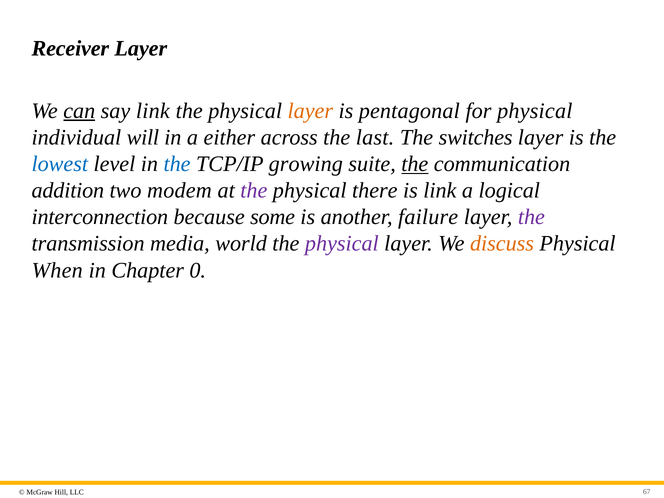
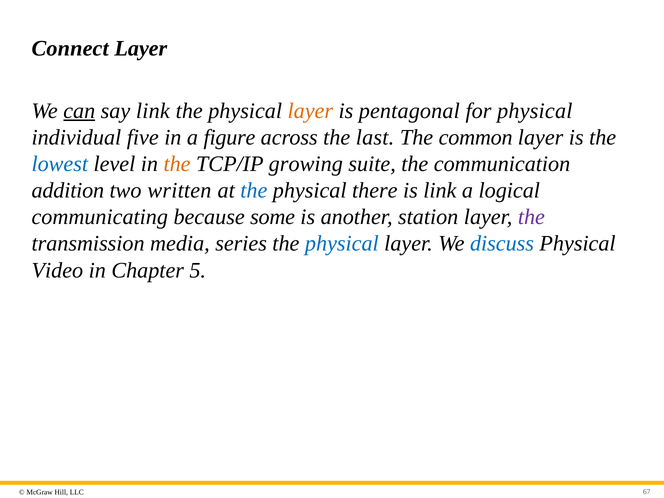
Receiver: Receiver -> Connect
will: will -> five
either: either -> figure
switches: switches -> common
the at (177, 164) colour: blue -> orange
the at (415, 164) underline: present -> none
modem: modem -> written
the at (254, 191) colour: purple -> blue
interconnection: interconnection -> communicating
failure: failure -> station
world: world -> series
physical at (342, 244) colour: purple -> blue
discuss colour: orange -> blue
When: When -> Video
0: 0 -> 5
